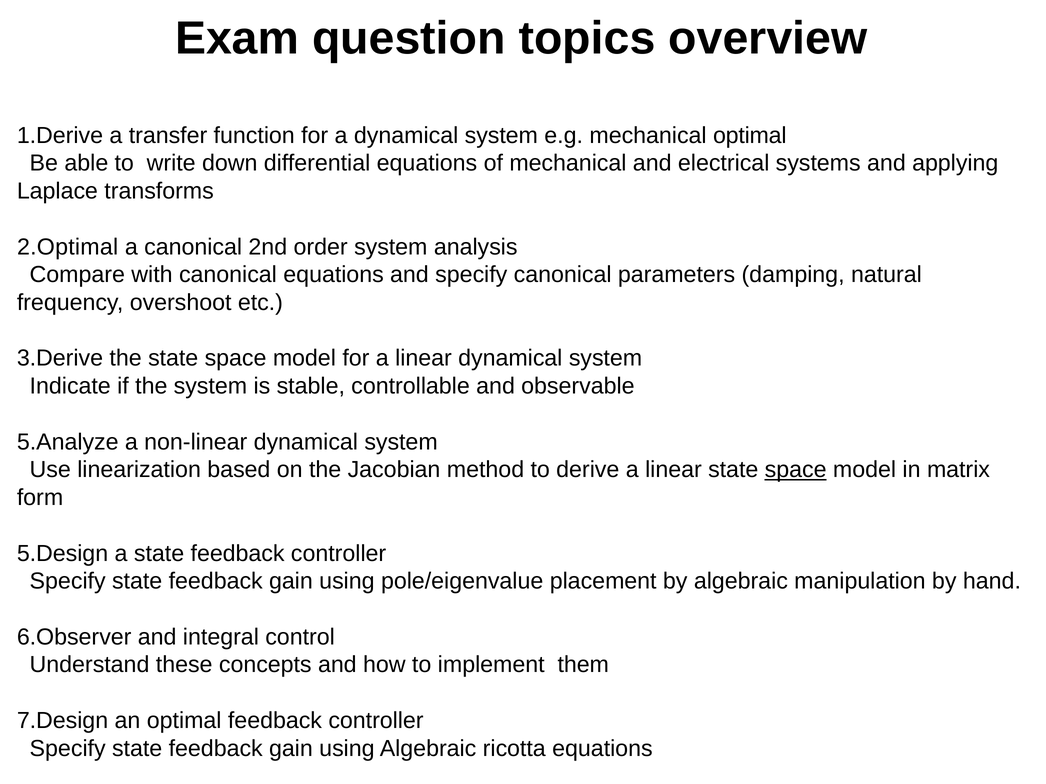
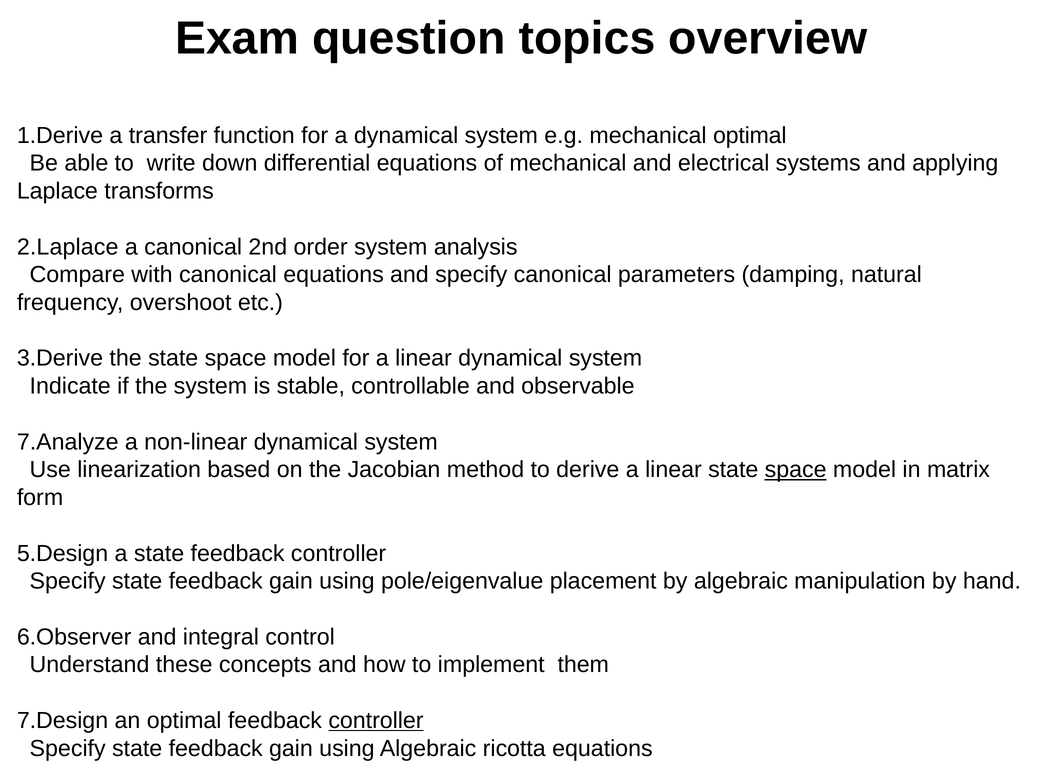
2.Optimal: 2.Optimal -> 2.Laplace
5.Analyze: 5.Analyze -> 7.Analyze
controller at (376, 721) underline: none -> present
